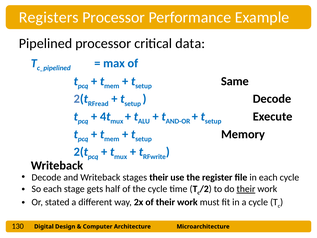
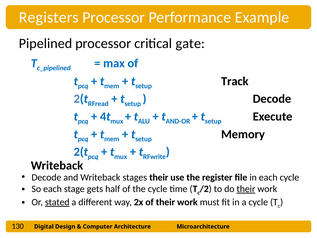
data: data -> gate
Same: Same -> Track
stated underline: none -> present
